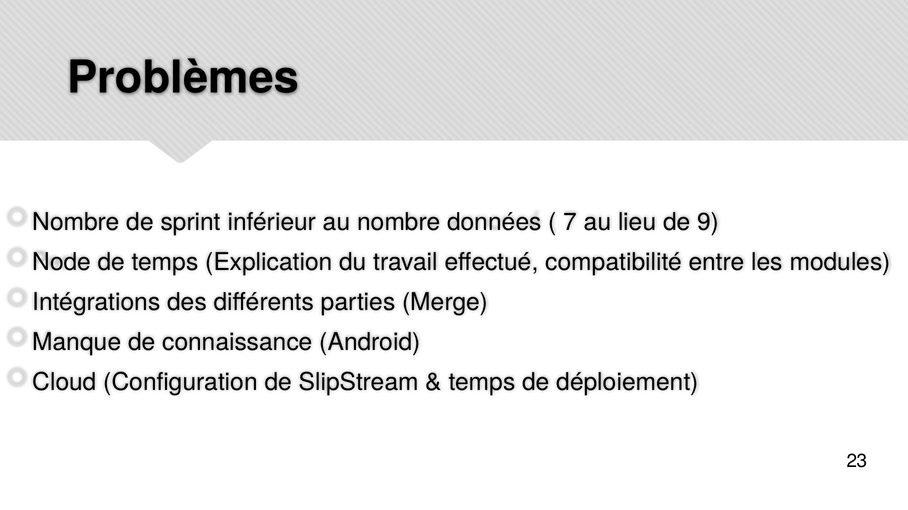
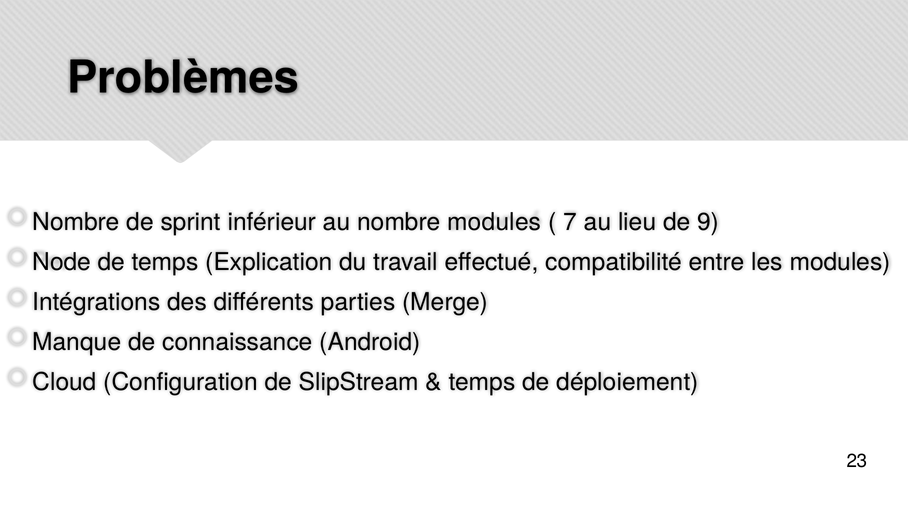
nombre données: données -> modules
